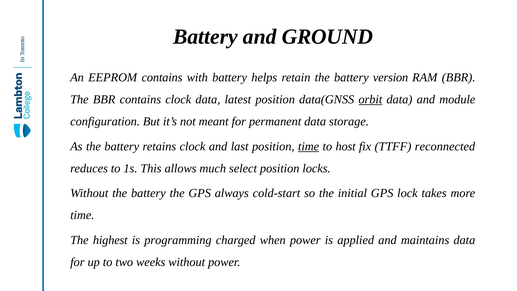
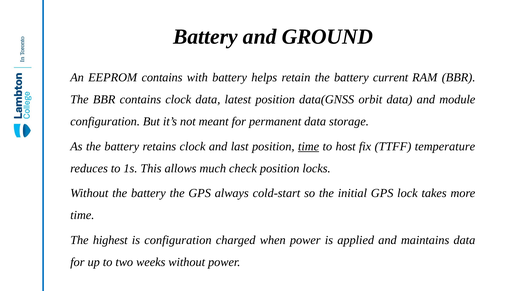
version: version -> current
orbit underline: present -> none
reconnected: reconnected -> temperature
select: select -> check
is programming: programming -> configuration
